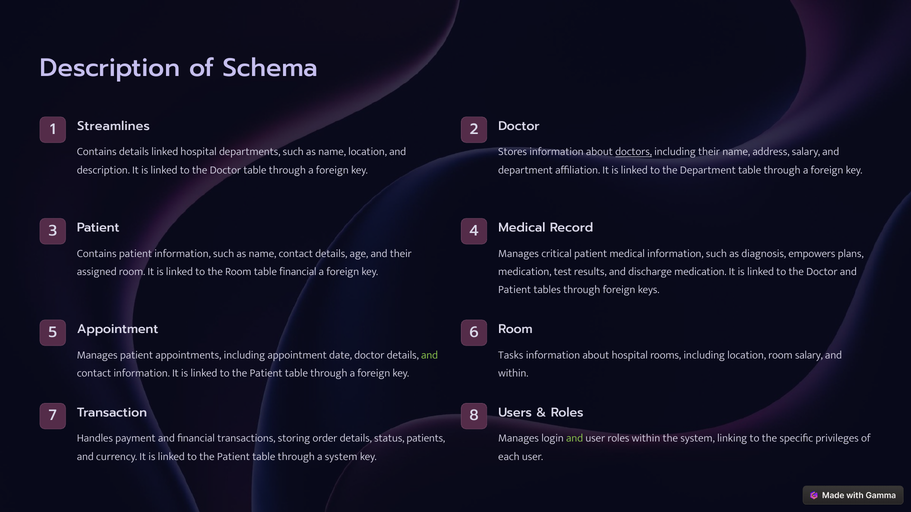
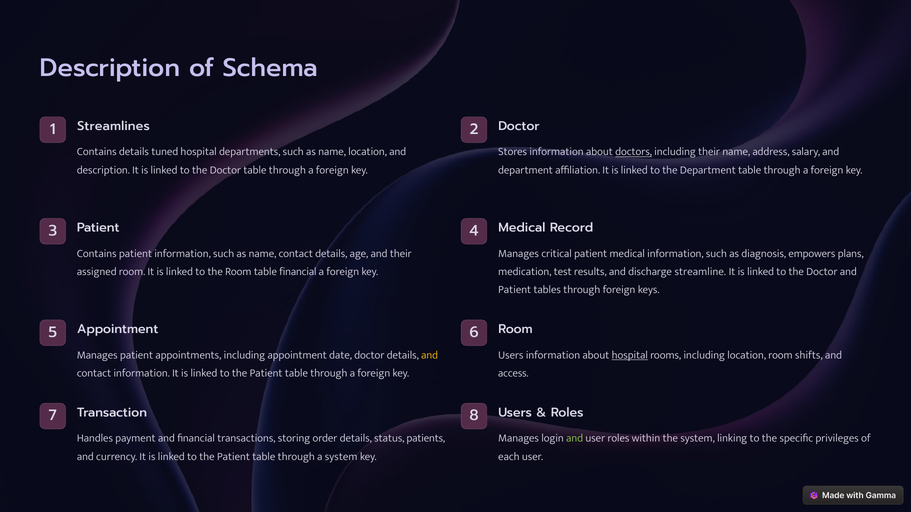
details linked: linked -> tuned
discharge medication: medication -> streamline
and at (430, 355) colour: light green -> yellow
Tasks at (511, 355): Tasks -> Users
hospital at (630, 355) underline: none -> present
room salary: salary -> shifts
within at (513, 373): within -> access
